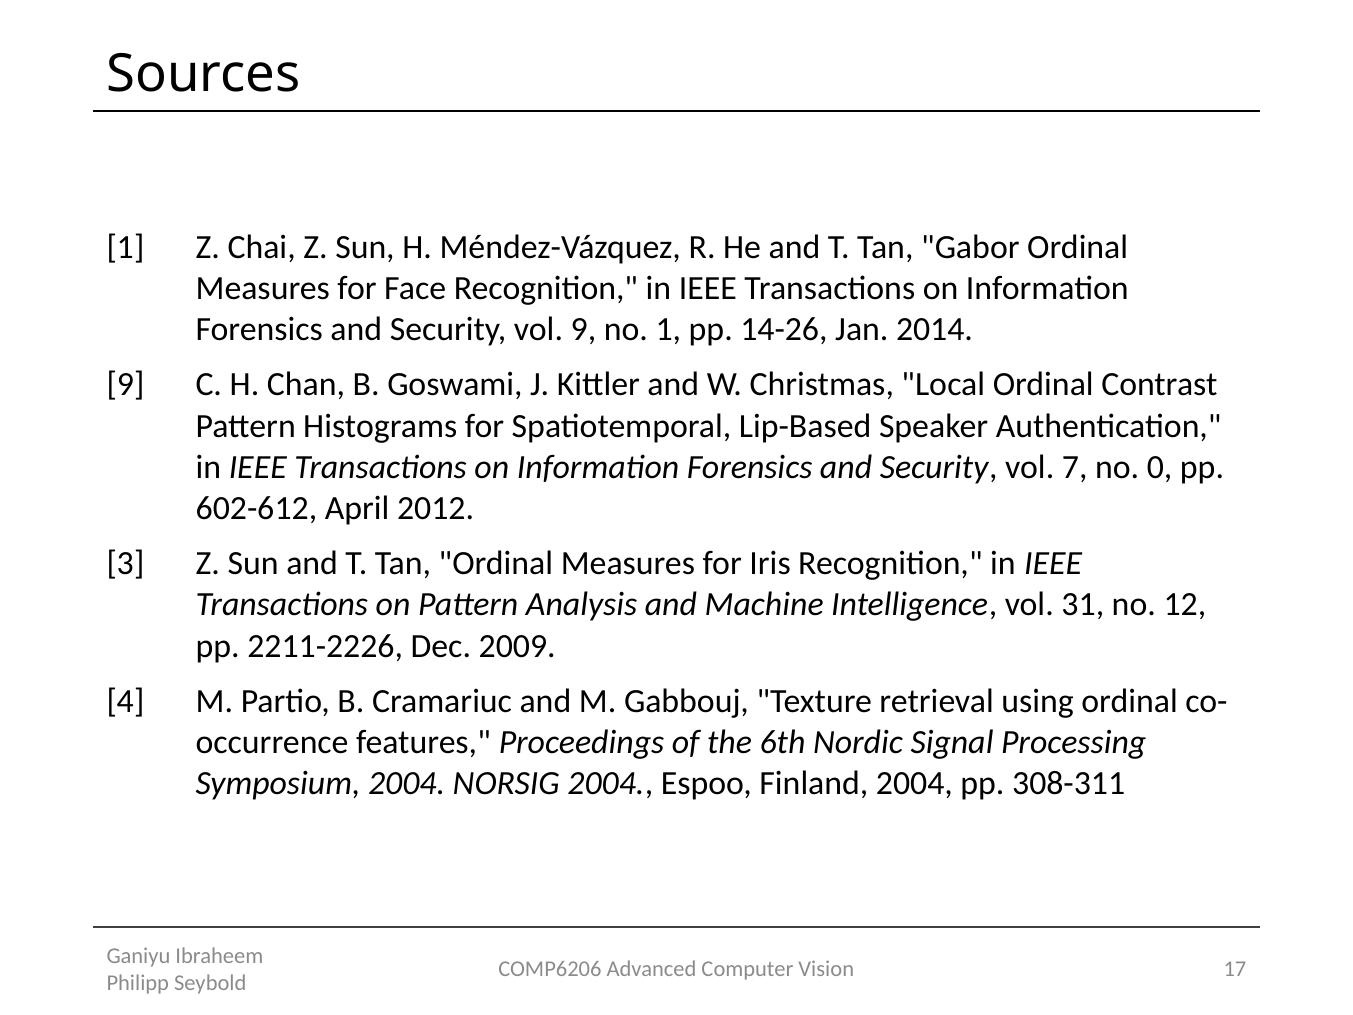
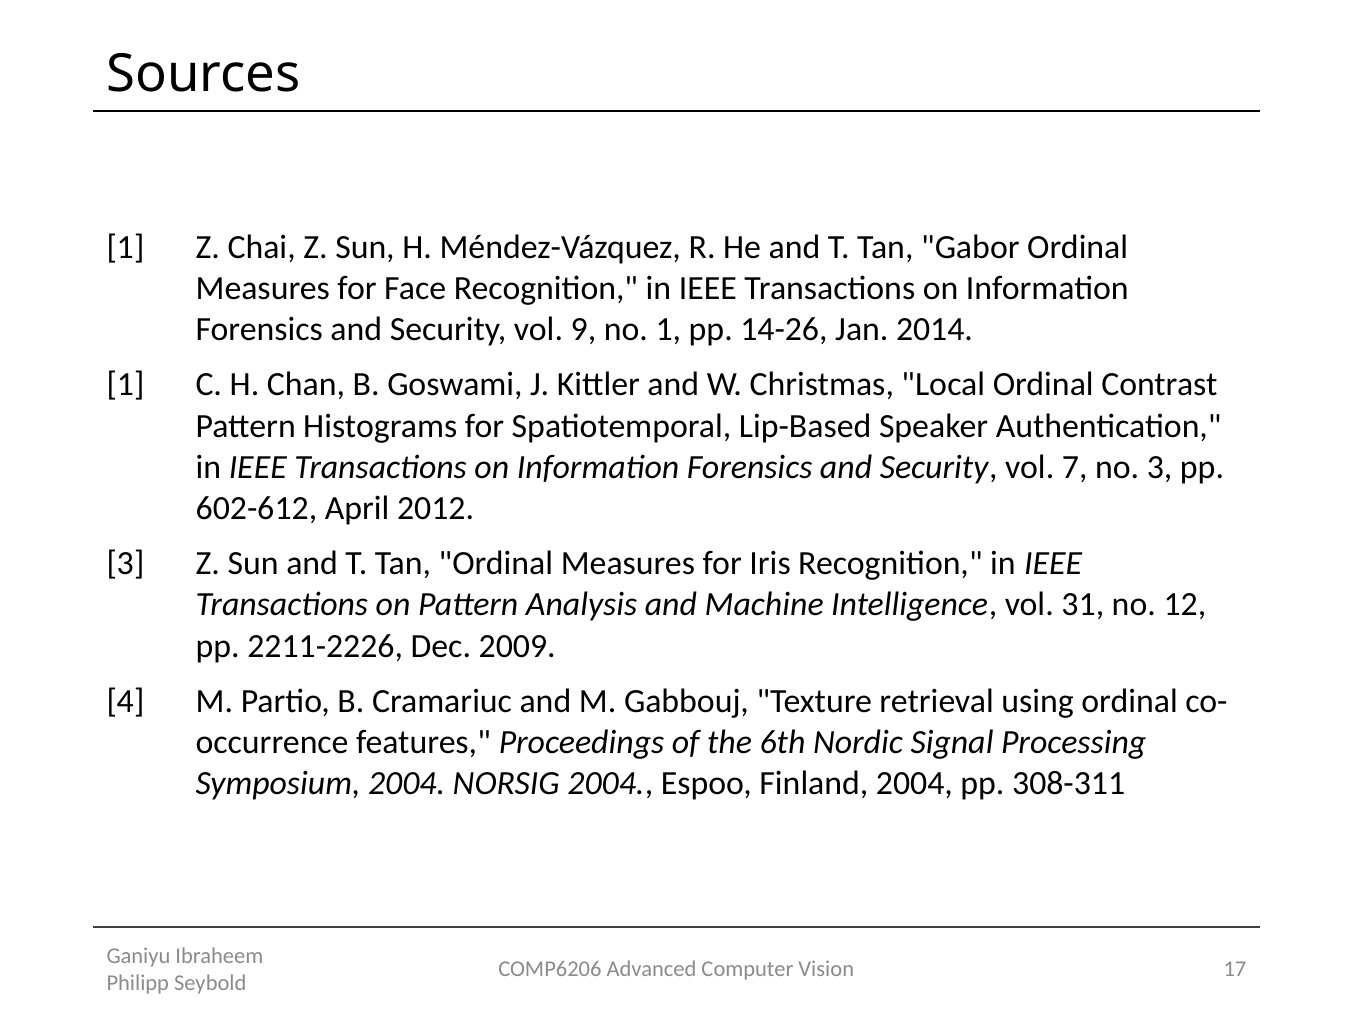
9 at (125, 385): 9 -> 1
no 0: 0 -> 3
